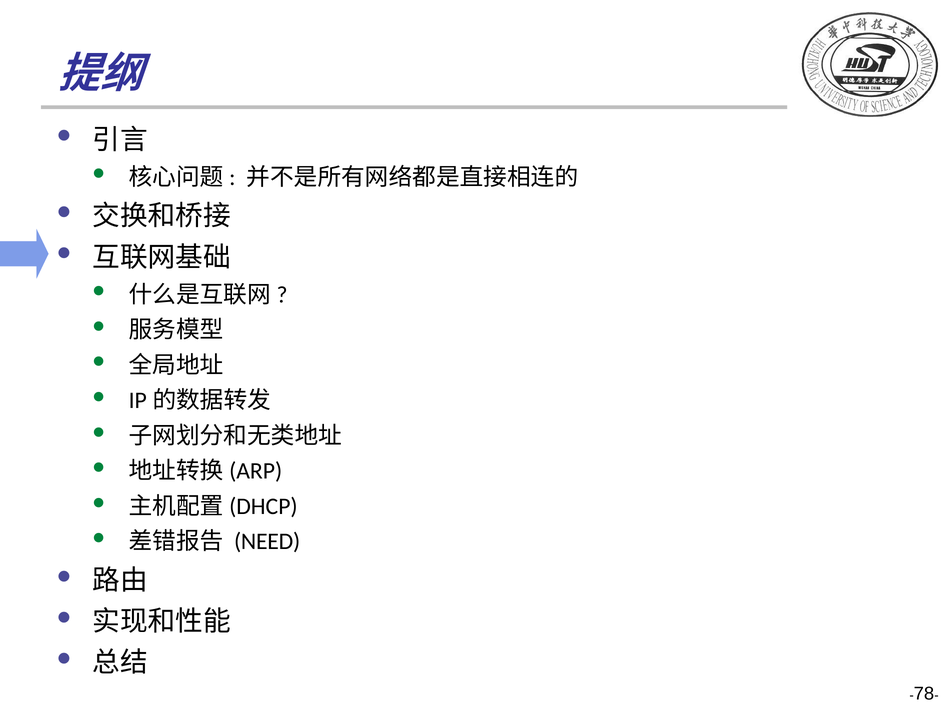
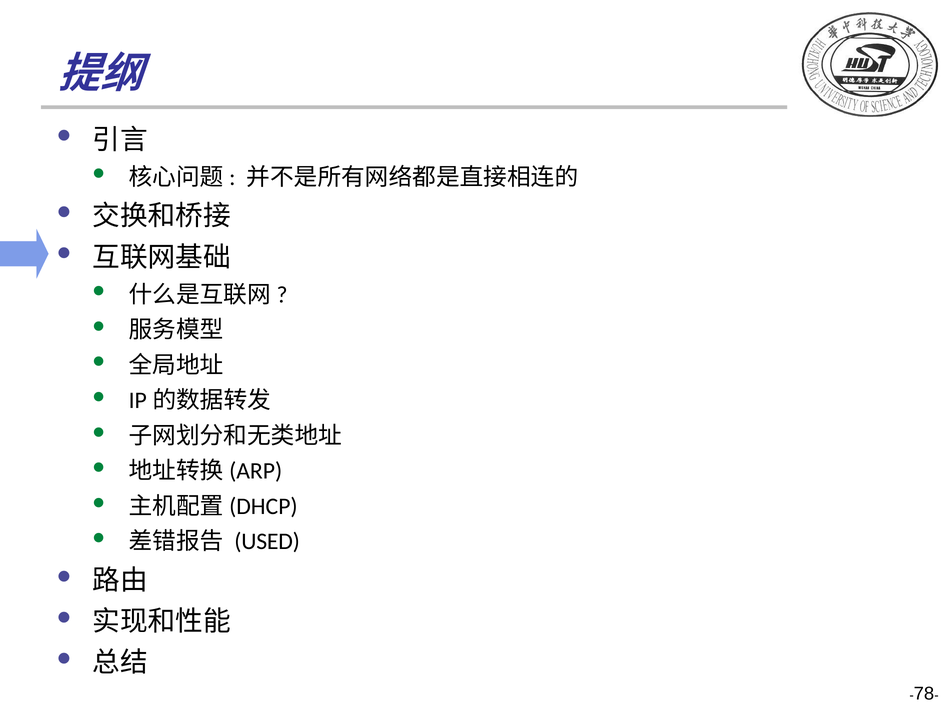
NEED: NEED -> USED
